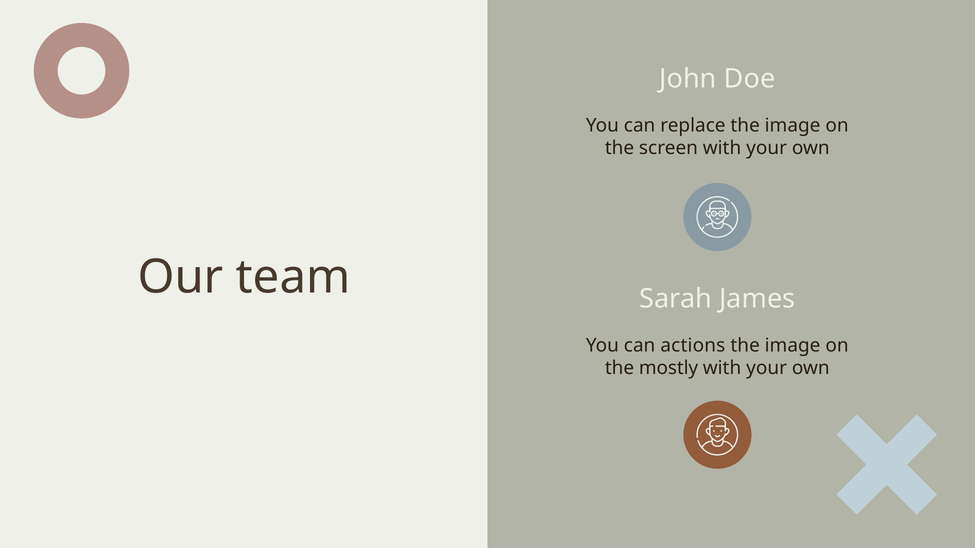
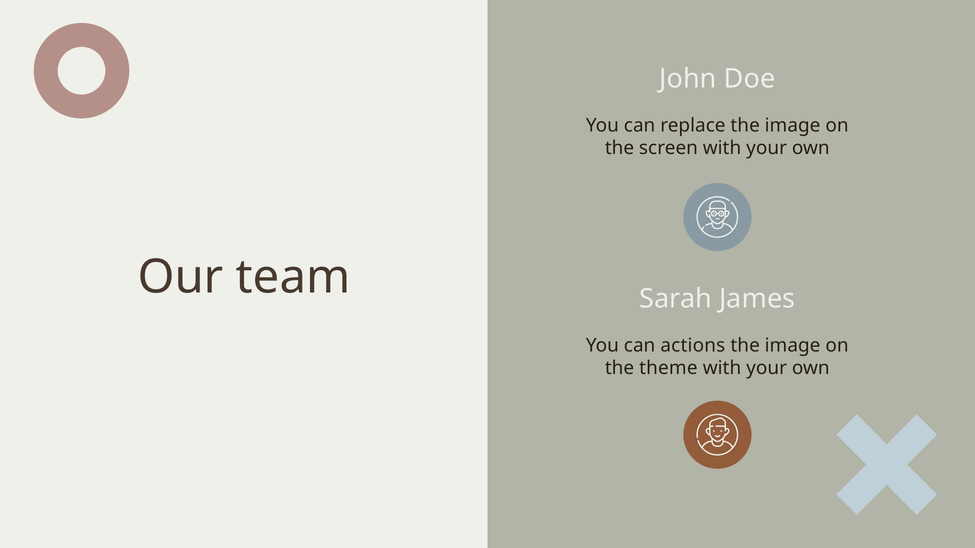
mostly: mostly -> theme
